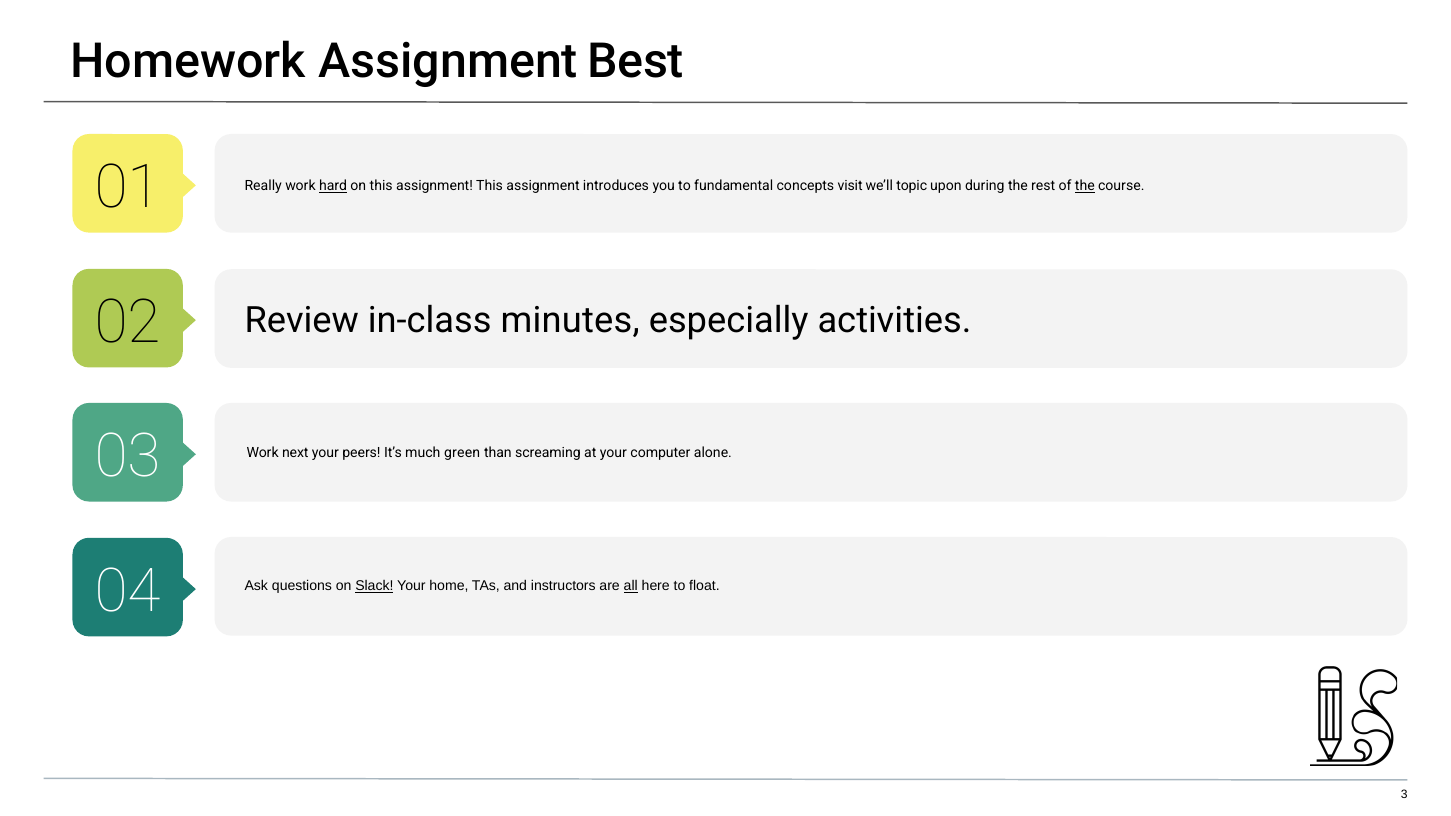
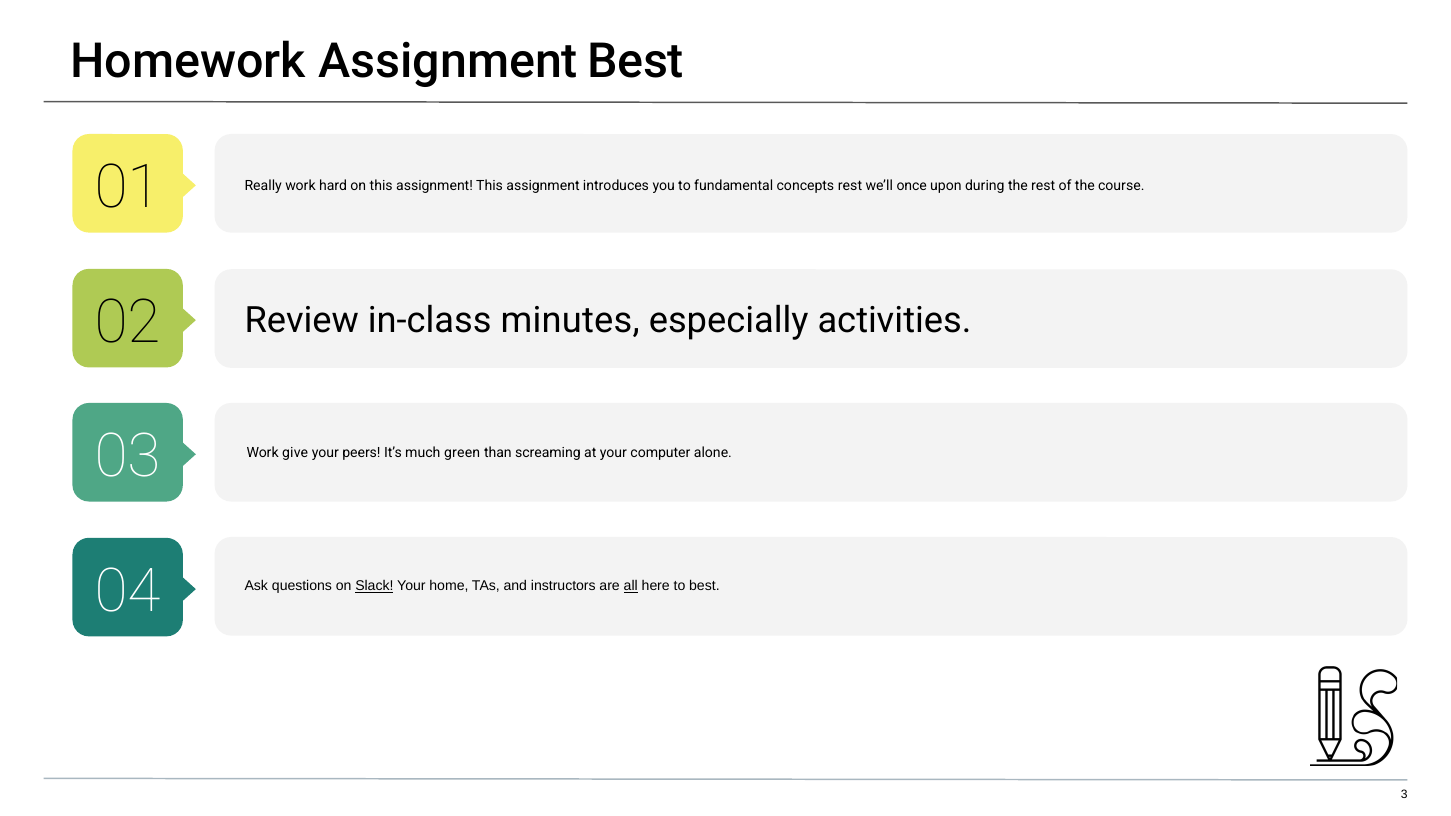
hard underline: present -> none
concepts visit: visit -> rest
topic: topic -> once
the at (1085, 186) underline: present -> none
next: next -> give
to float: float -> best
